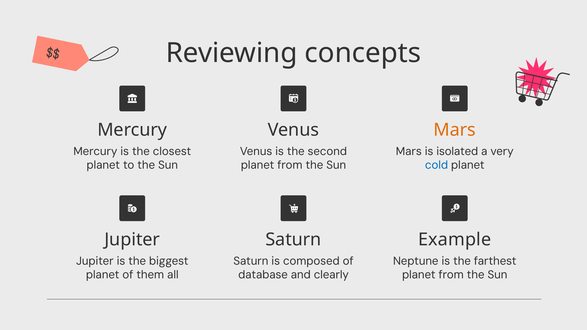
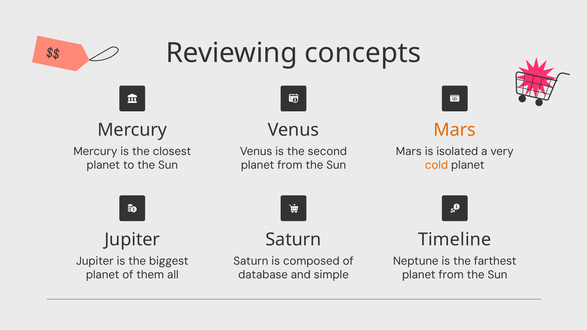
cold colour: blue -> orange
Example: Example -> Timeline
clearly: clearly -> simple
